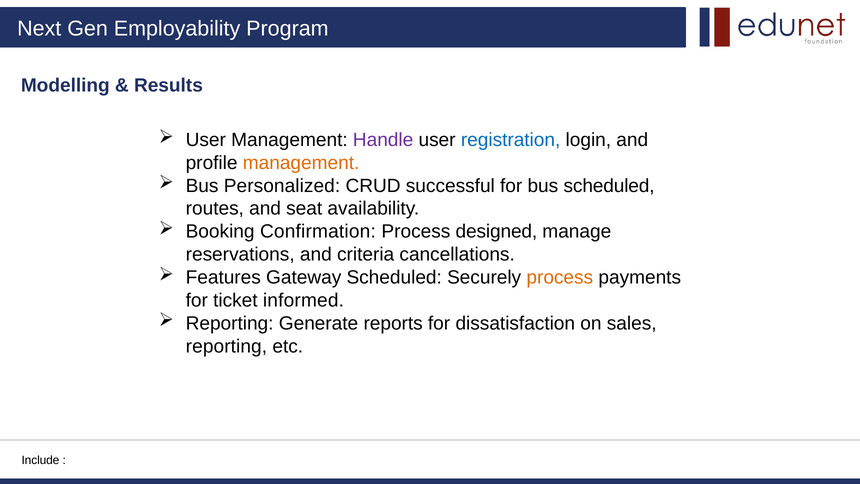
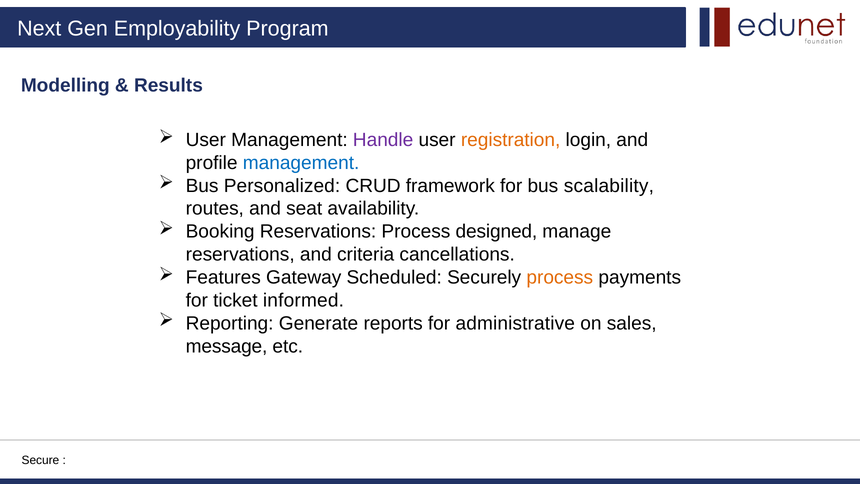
registration colour: blue -> orange
management at (301, 163) colour: orange -> blue
successful: successful -> framework
bus scheduled: scheduled -> scalability
Booking Confirmation: Confirmation -> Reservations
dissatisfaction: dissatisfaction -> administrative
reporting at (226, 346): reporting -> message
Include: Include -> Secure
